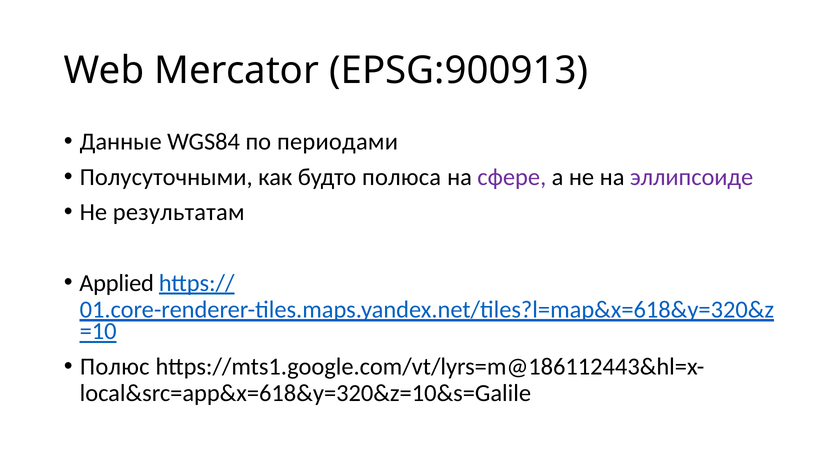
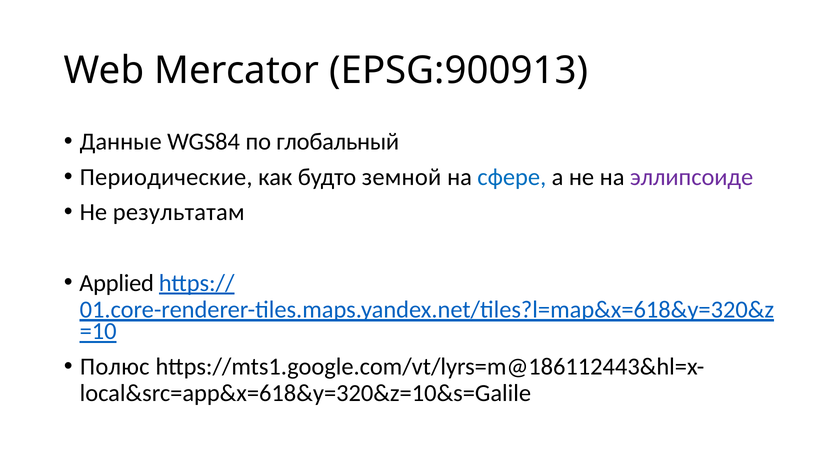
периодами: периодами -> глобальный
Полусуточными: Полусуточными -> Периодические
полюса: полюса -> земной
сфере colour: purple -> blue
